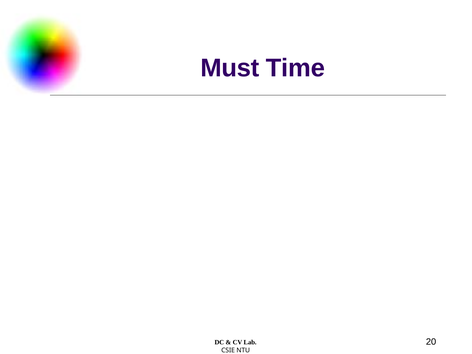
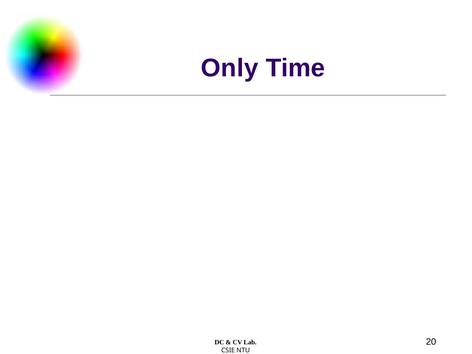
Must: Must -> Only
